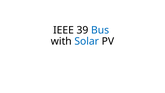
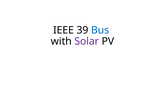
Solar colour: blue -> purple
